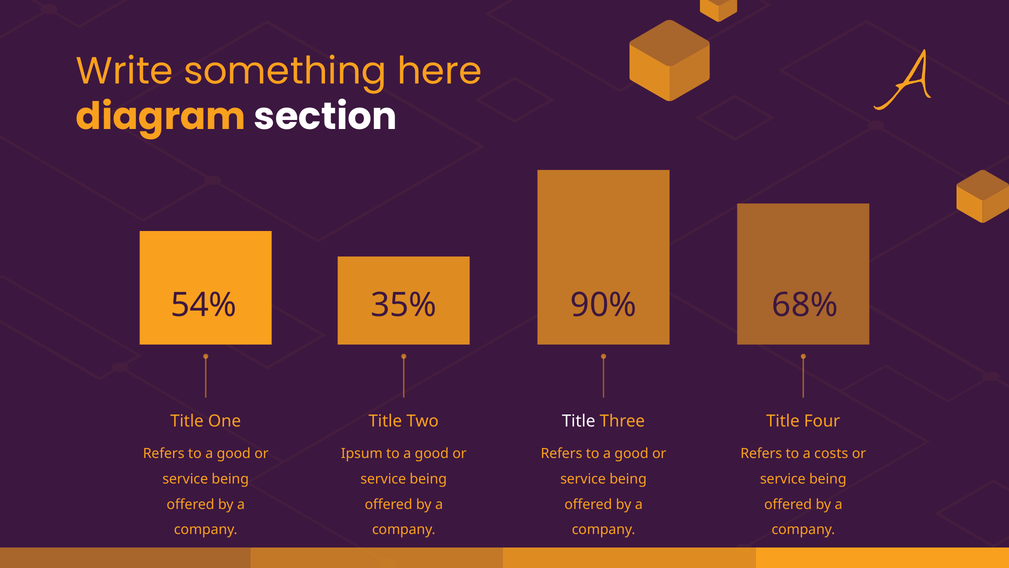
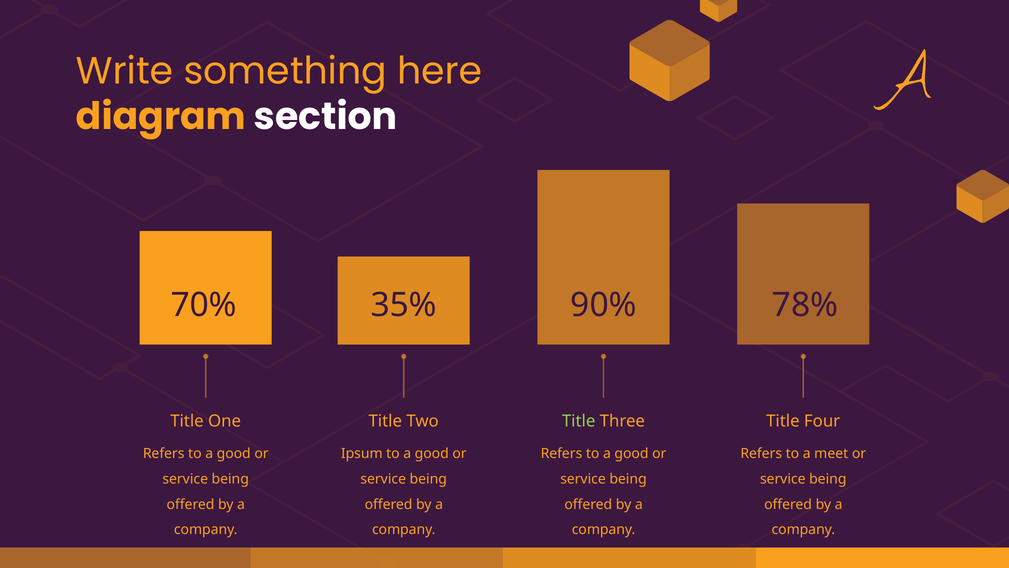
54%: 54% -> 70%
68%: 68% -> 78%
Title at (579, 421) colour: white -> light green
costs: costs -> meet
